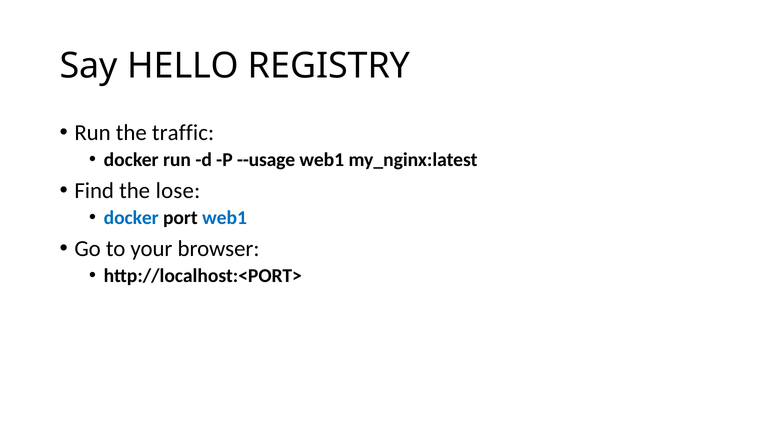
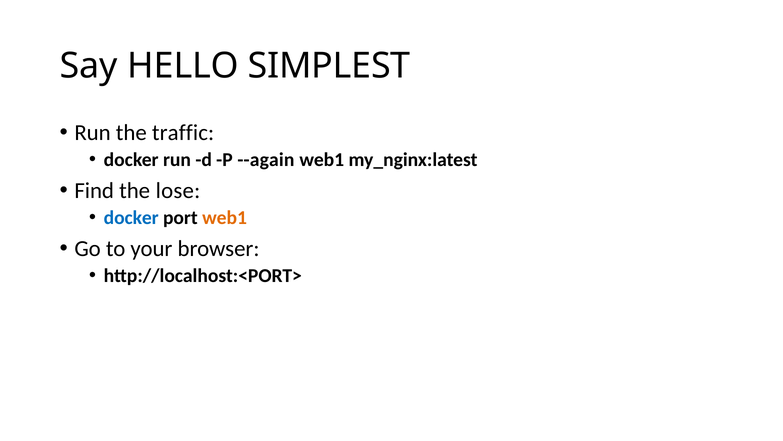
REGISTRY: REGISTRY -> SIMPLEST
--usage: --usage -> --again
web1 at (225, 217) colour: blue -> orange
